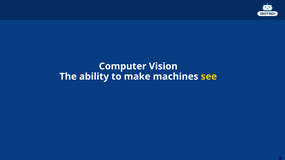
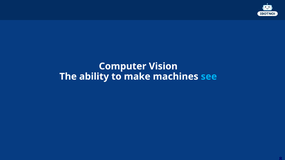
see colour: yellow -> light blue
